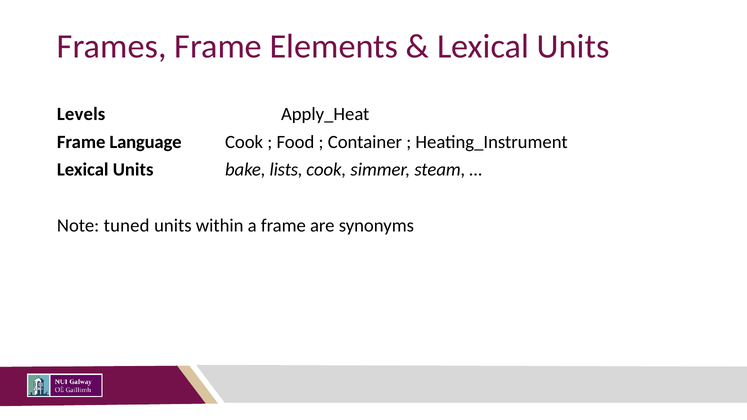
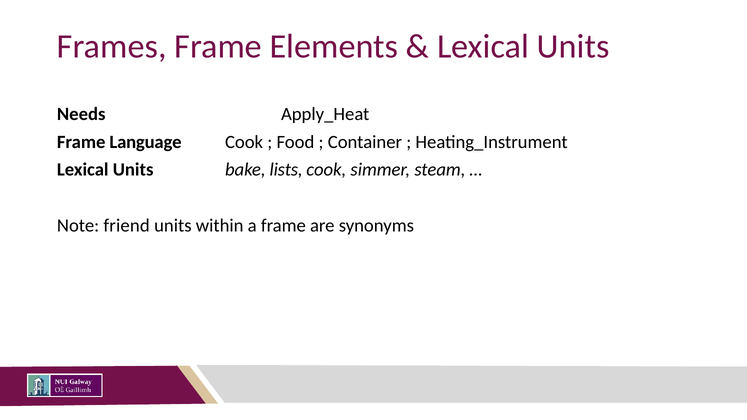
Levels: Levels -> Needs
tuned: tuned -> friend
